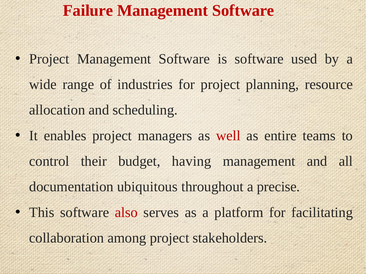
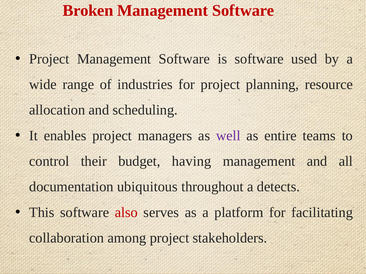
Failure: Failure -> Broken
well colour: red -> purple
precise: precise -> detects
